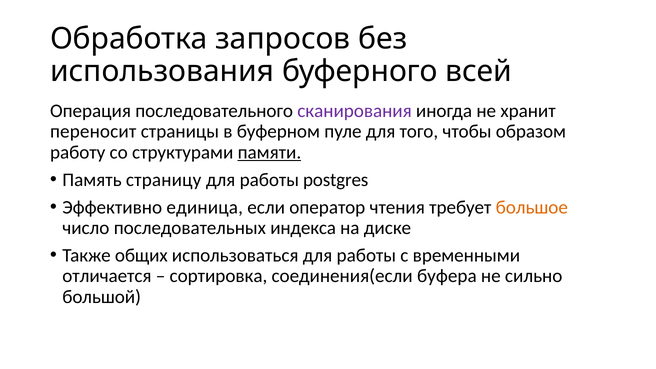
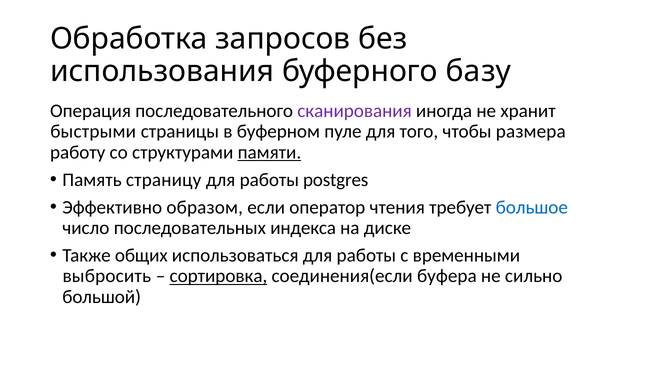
всей: всей -> базу
переносит: переносит -> быстрыми
образом: образом -> размера
единица: единица -> образом
большое colour: orange -> blue
отличается: отличается -> выбросить
сортировка underline: none -> present
